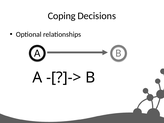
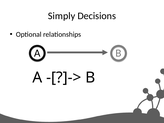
Coping: Coping -> Simply
